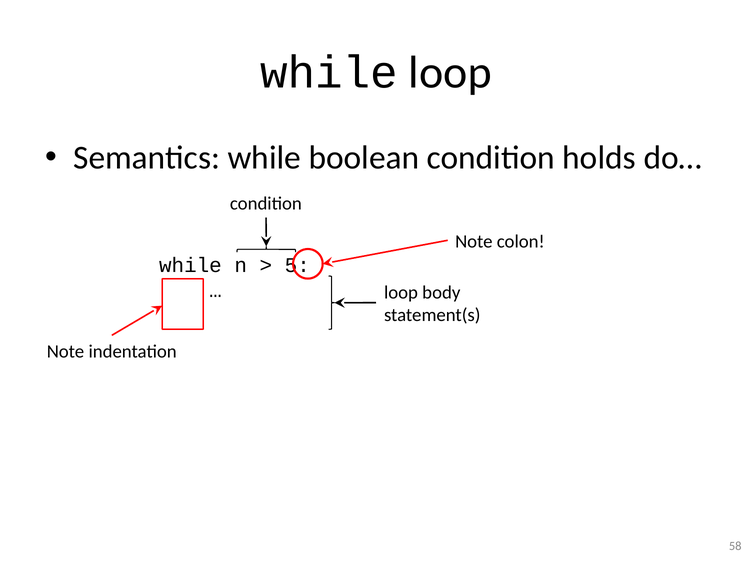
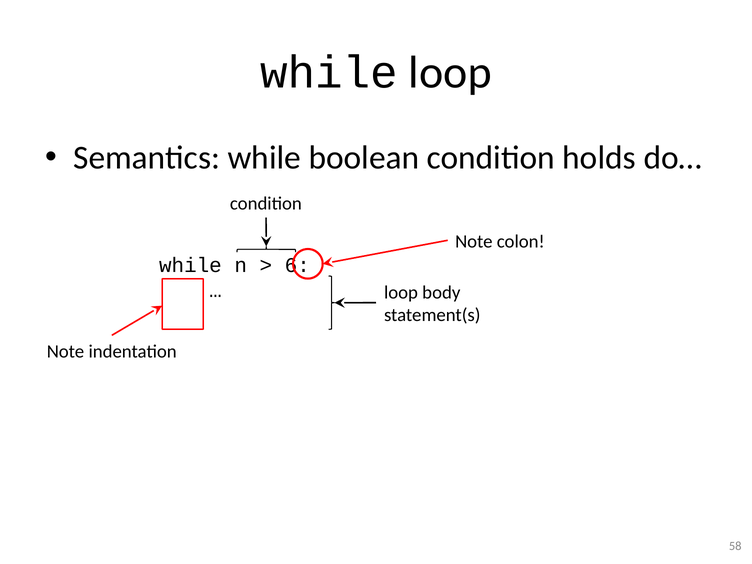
5: 5 -> 6
